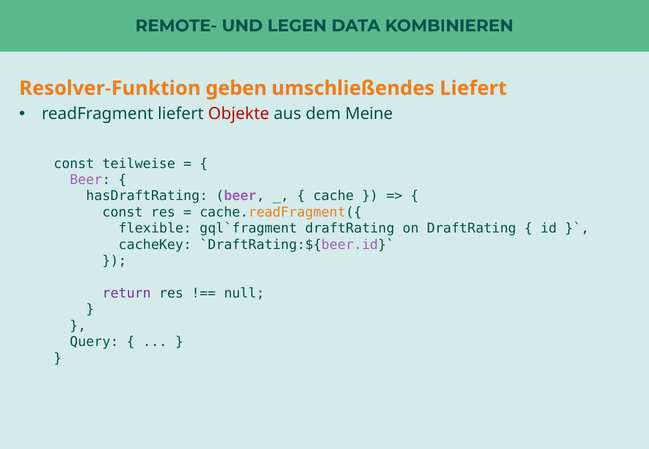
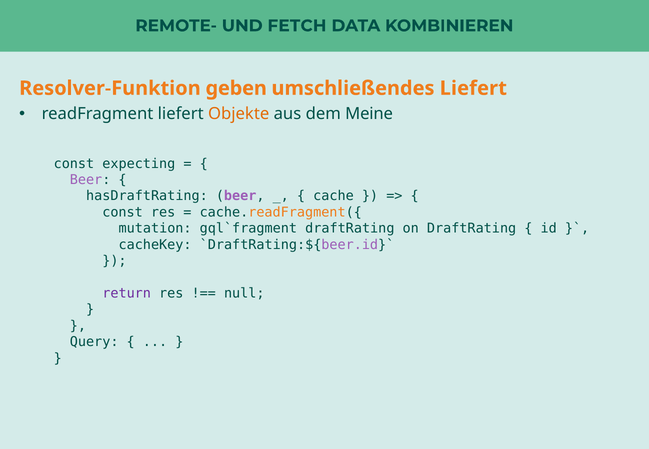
LEGEN: LEGEN -> FETCH
Objekte colour: red -> orange
teilweise: teilweise -> expecting
flexible: flexible -> mutation
